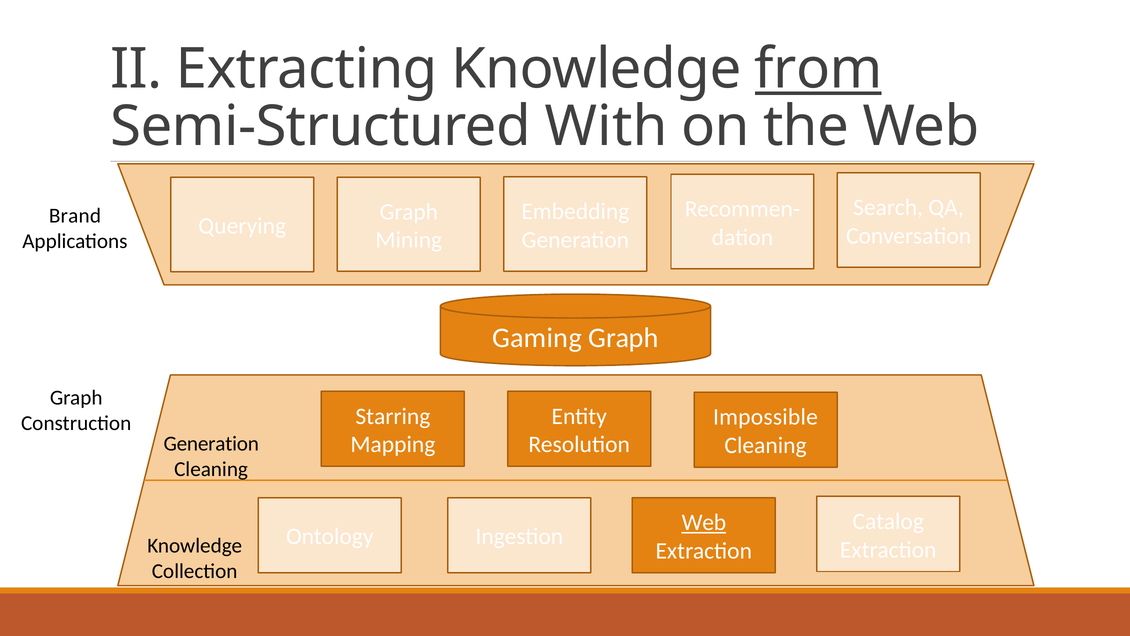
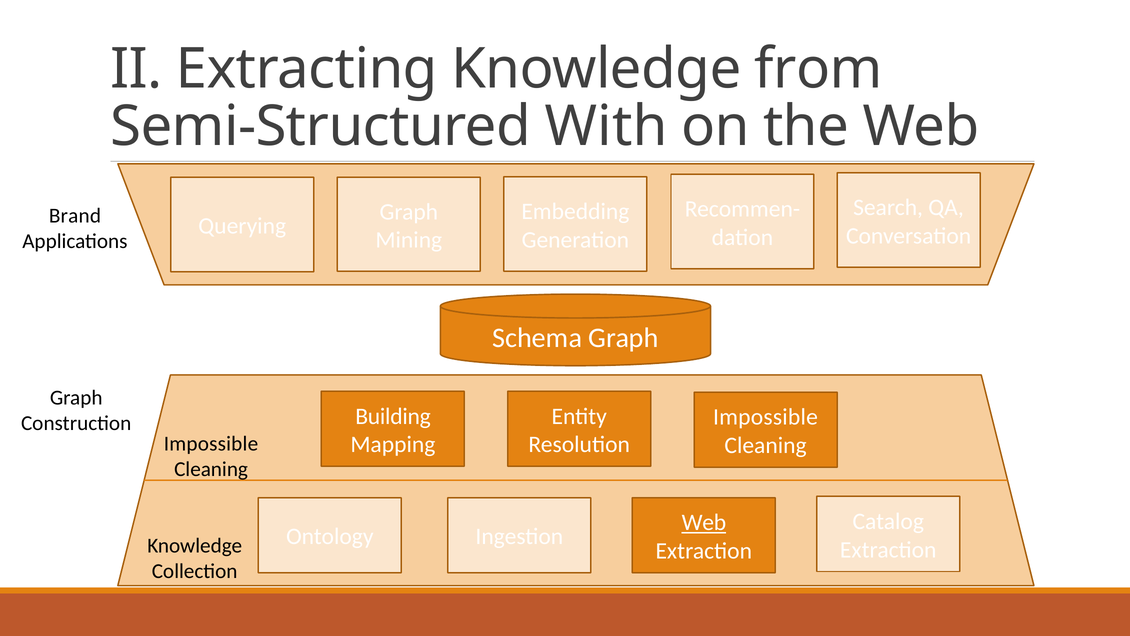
from underline: present -> none
Gaming: Gaming -> Schema
Starring: Starring -> Building
Generation at (211, 444): Generation -> Impossible
